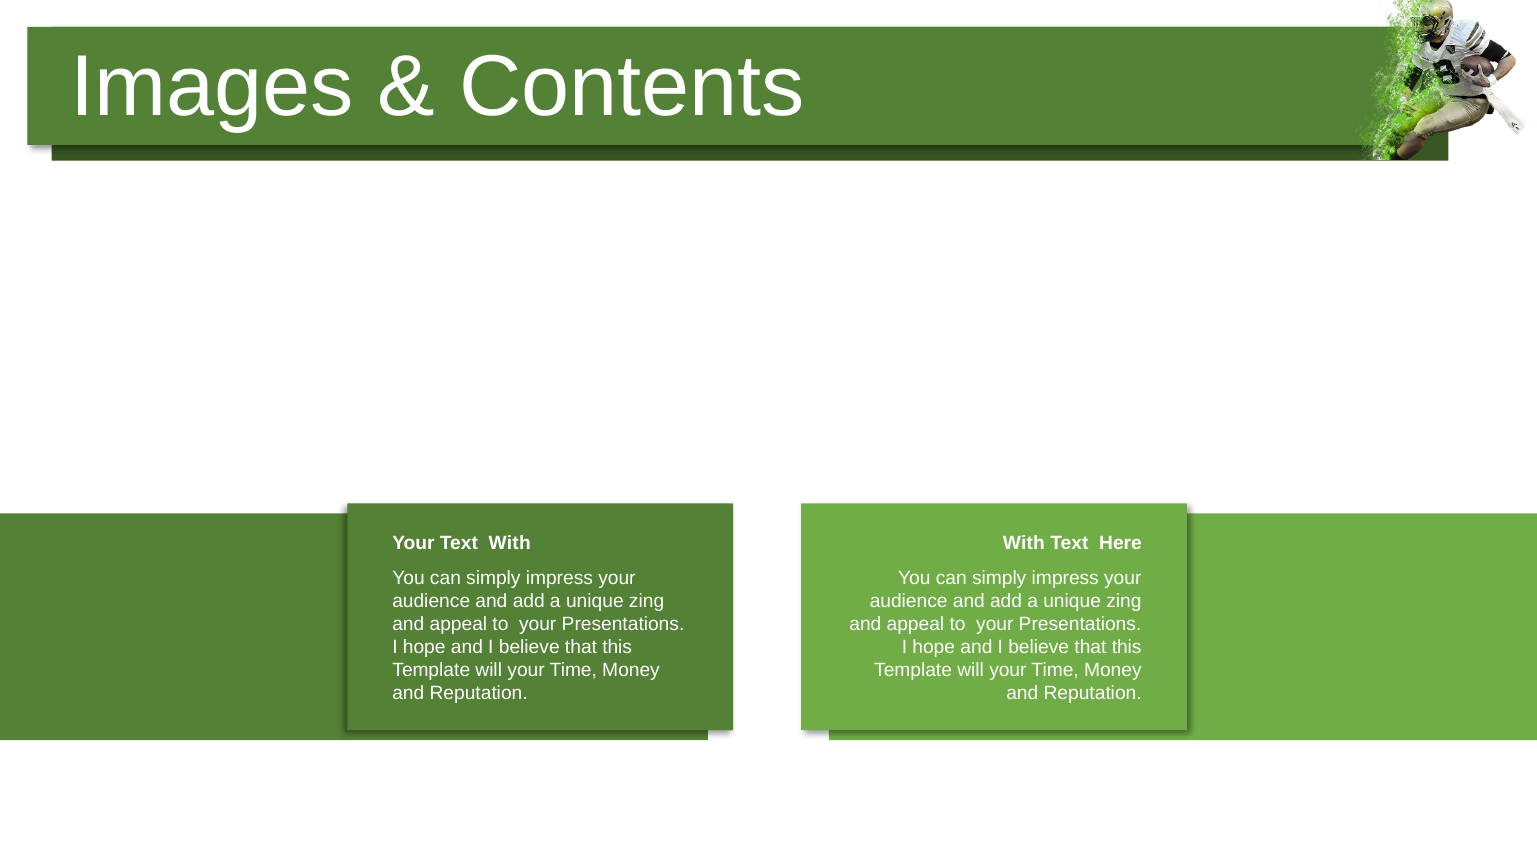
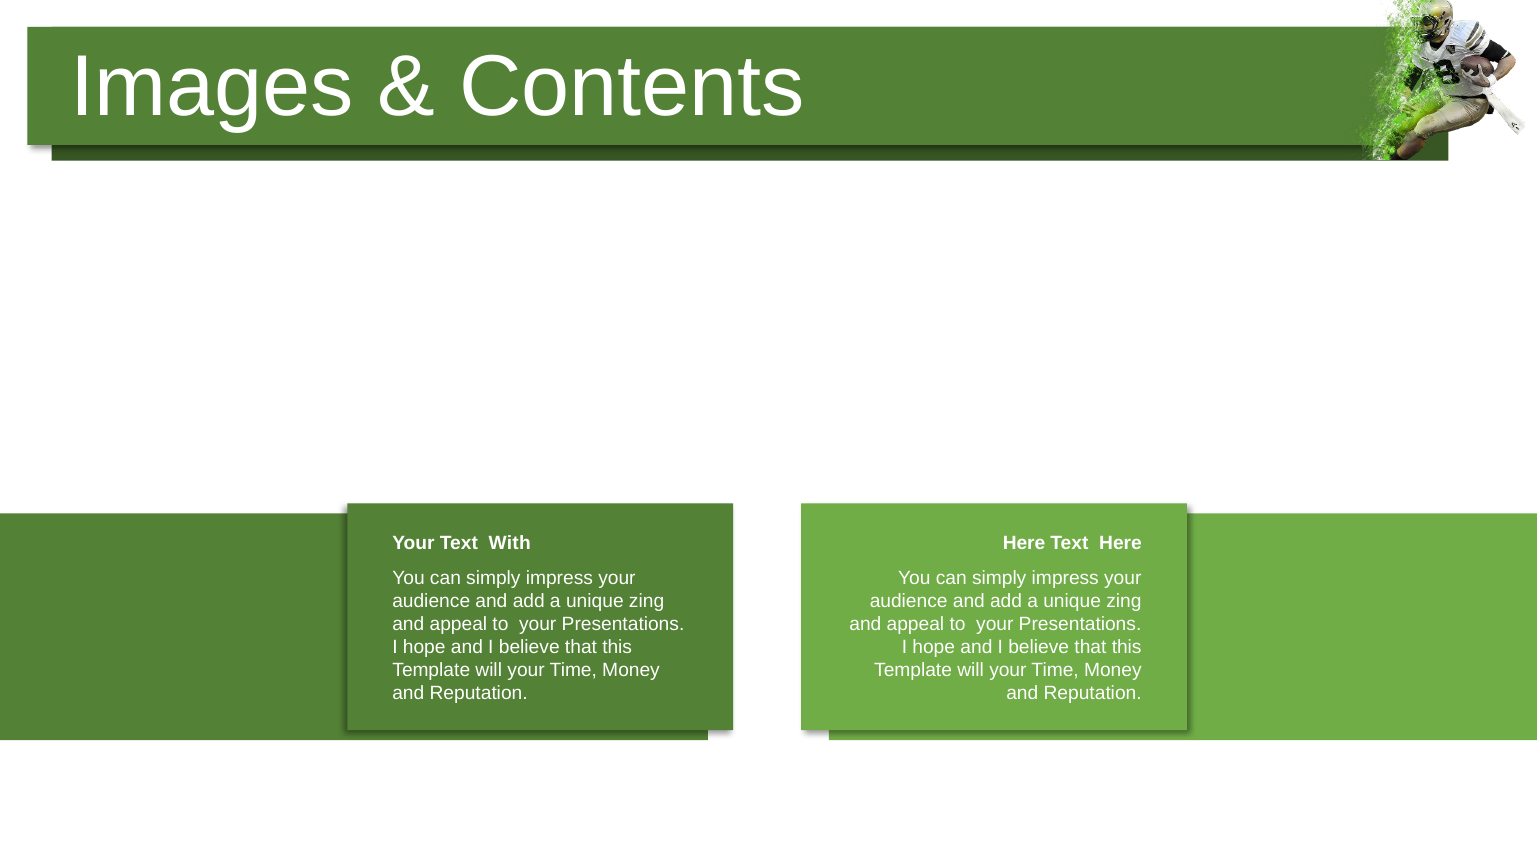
With at (1024, 544): With -> Here
